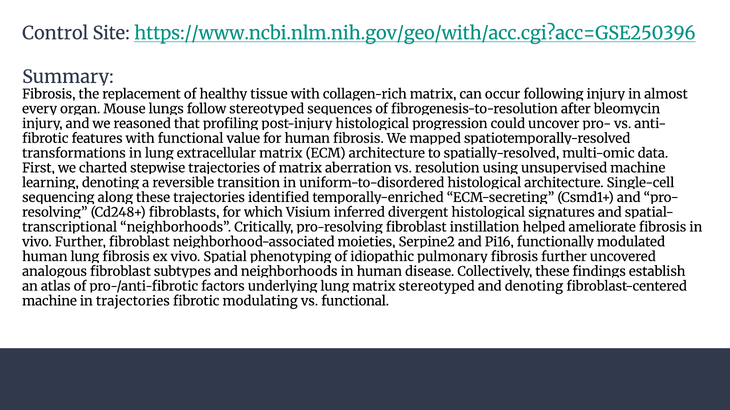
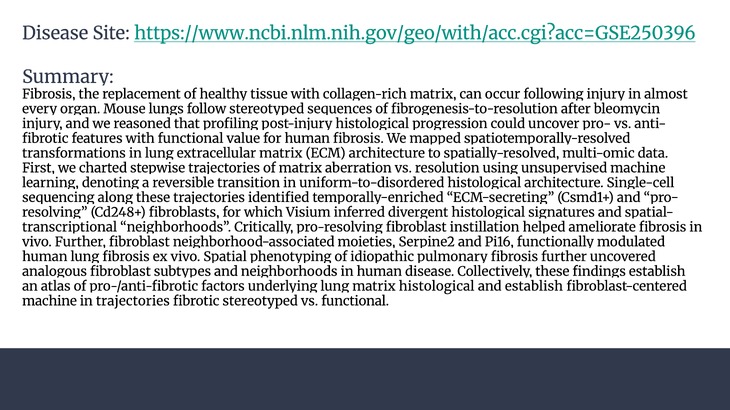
Control at (55, 33): Control -> Disease
stereotyped at (437, 287): stereotyped -> histological
and denoting: denoting -> establish
fibrotic modulating: modulating -> stereotyped
